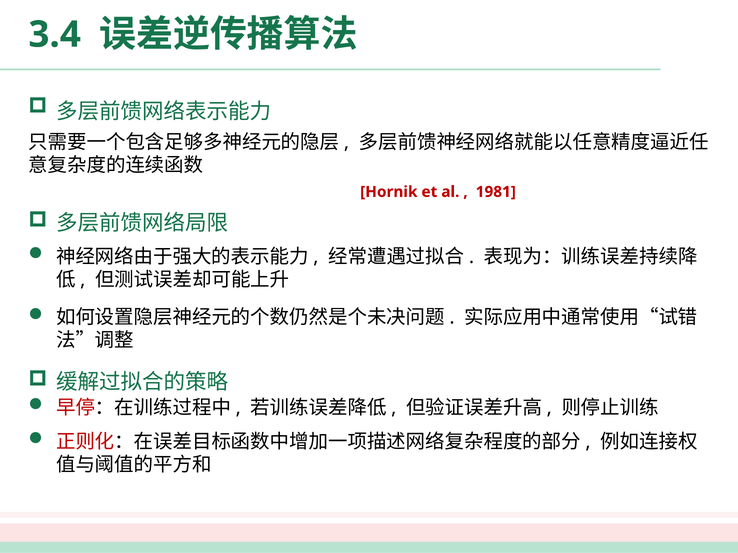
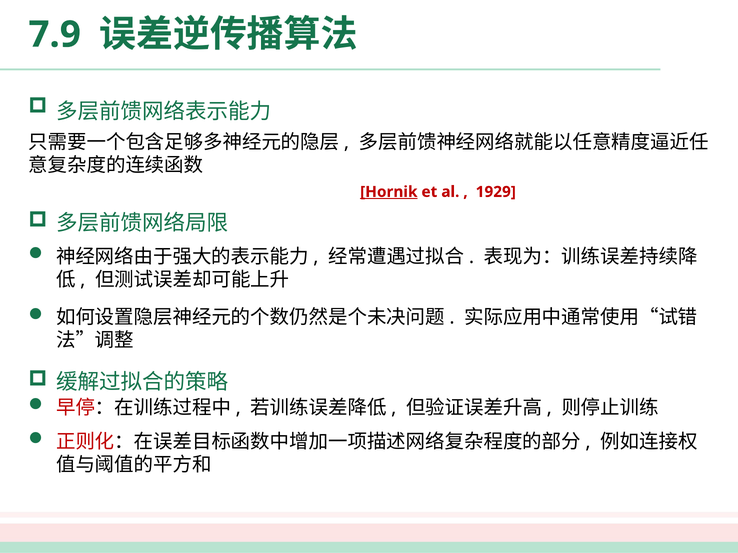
3.4: 3.4 -> 7.9
Hornik underline: none -> present
1981: 1981 -> 1929
